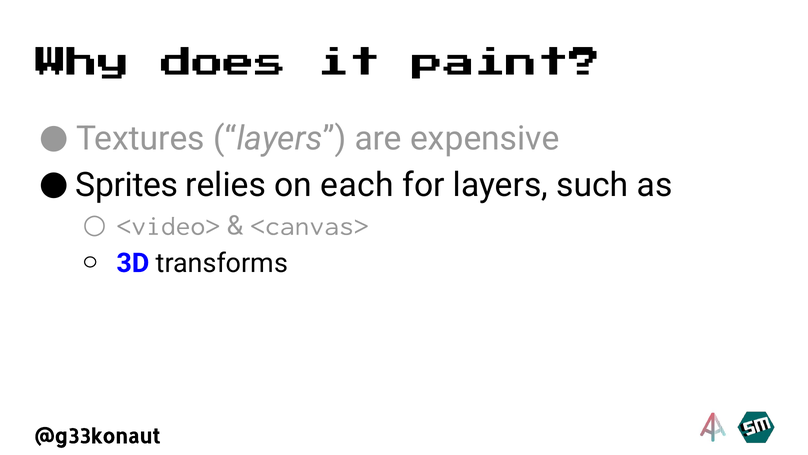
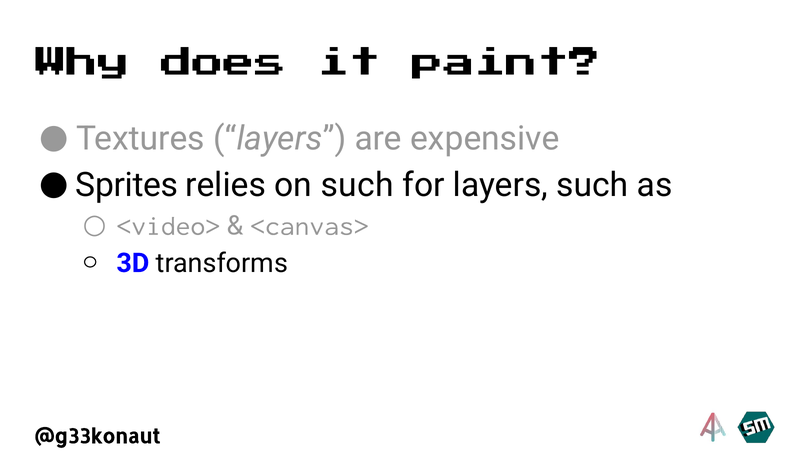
on each: each -> such
